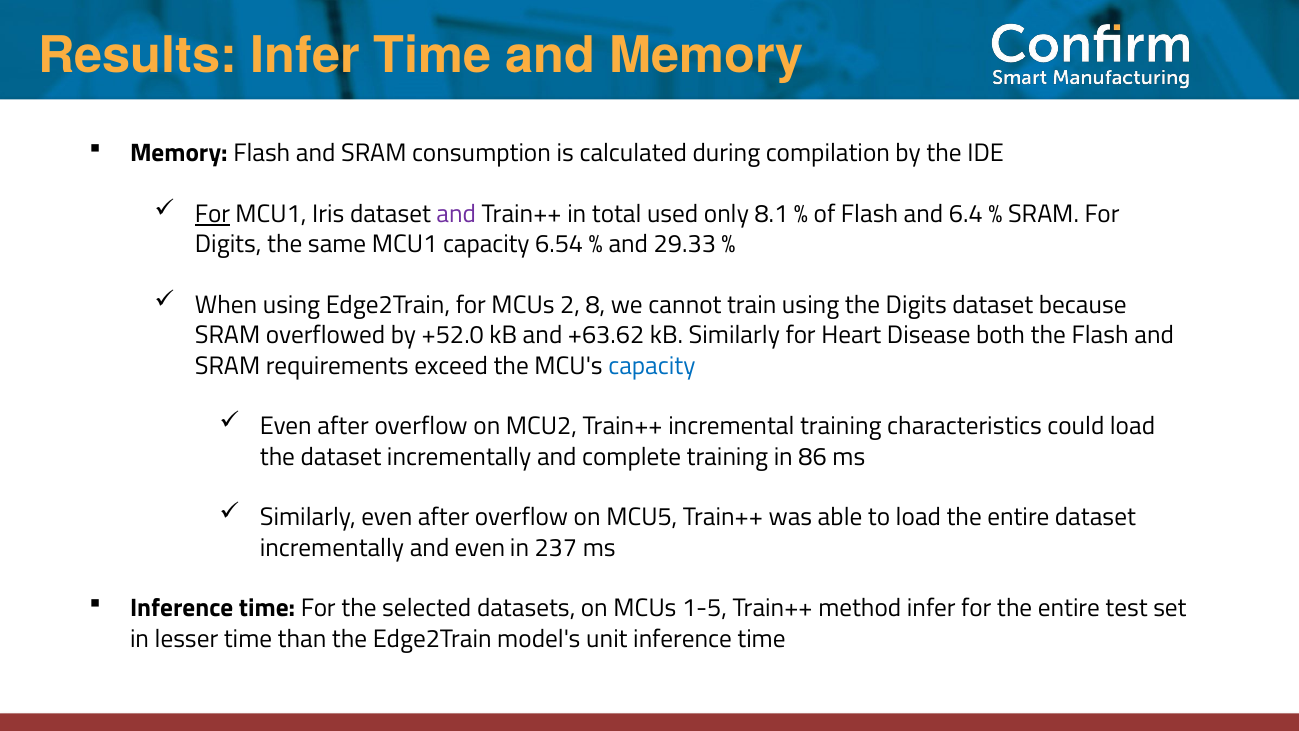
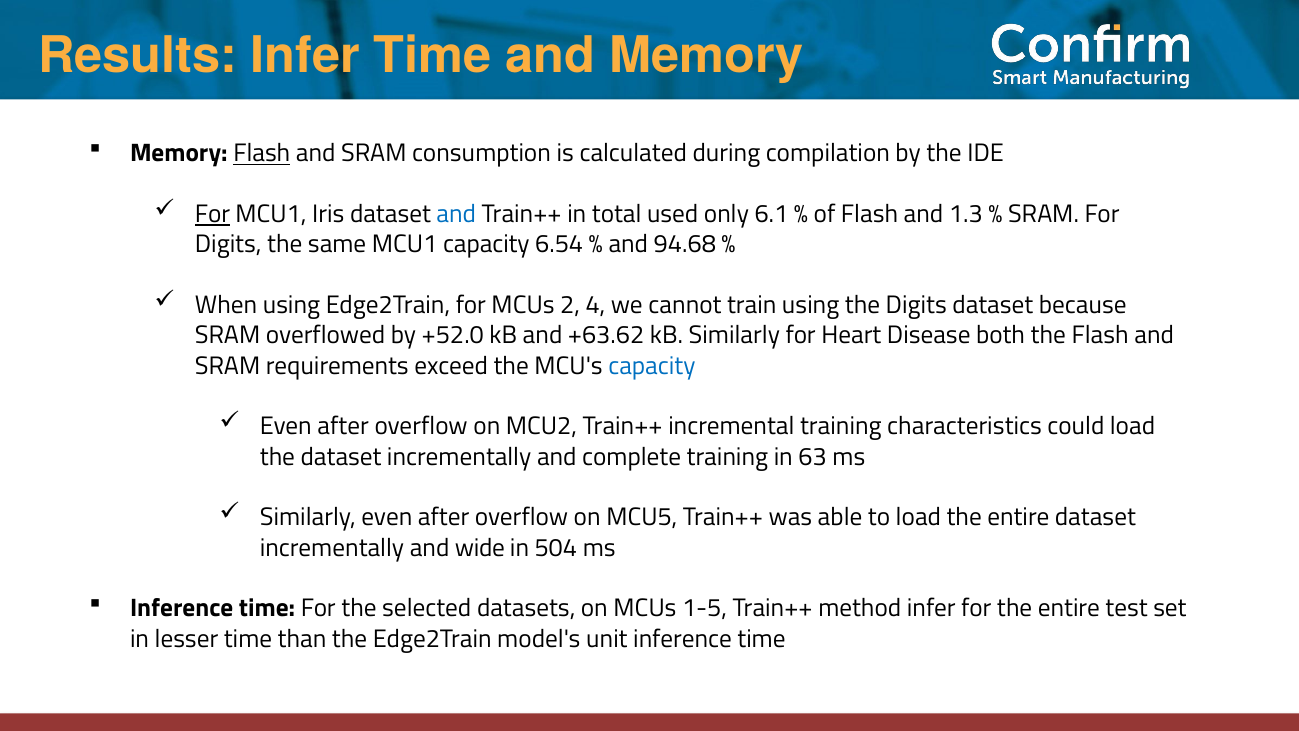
Flash at (262, 153) underline: none -> present
and at (456, 214) colour: purple -> blue
8.1: 8.1 -> 6.1
6.4: 6.4 -> 1.3
29.33: 29.33 -> 94.68
8: 8 -> 4
86: 86 -> 63
and even: even -> wide
237: 237 -> 504
